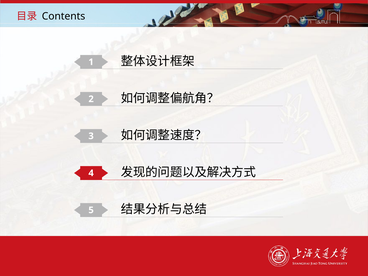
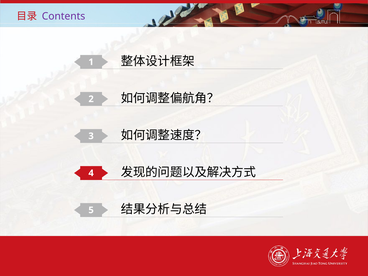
Contents colour: black -> purple
